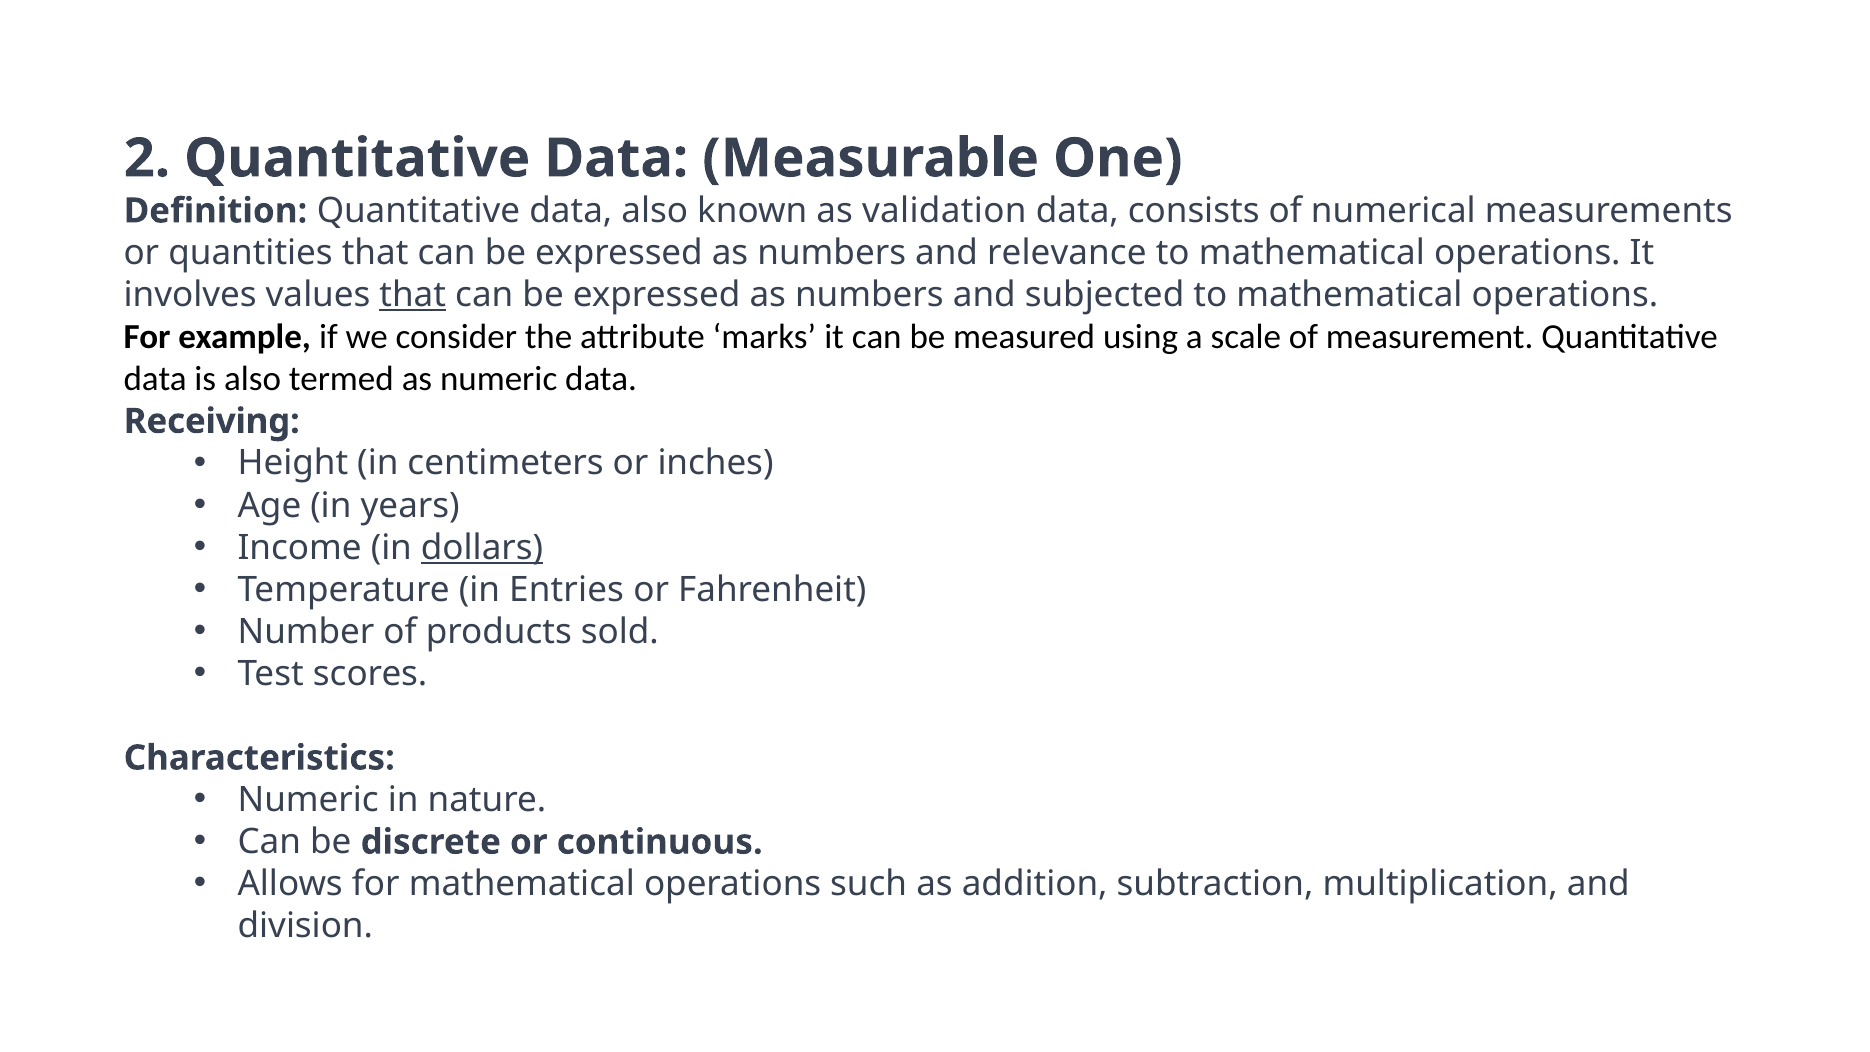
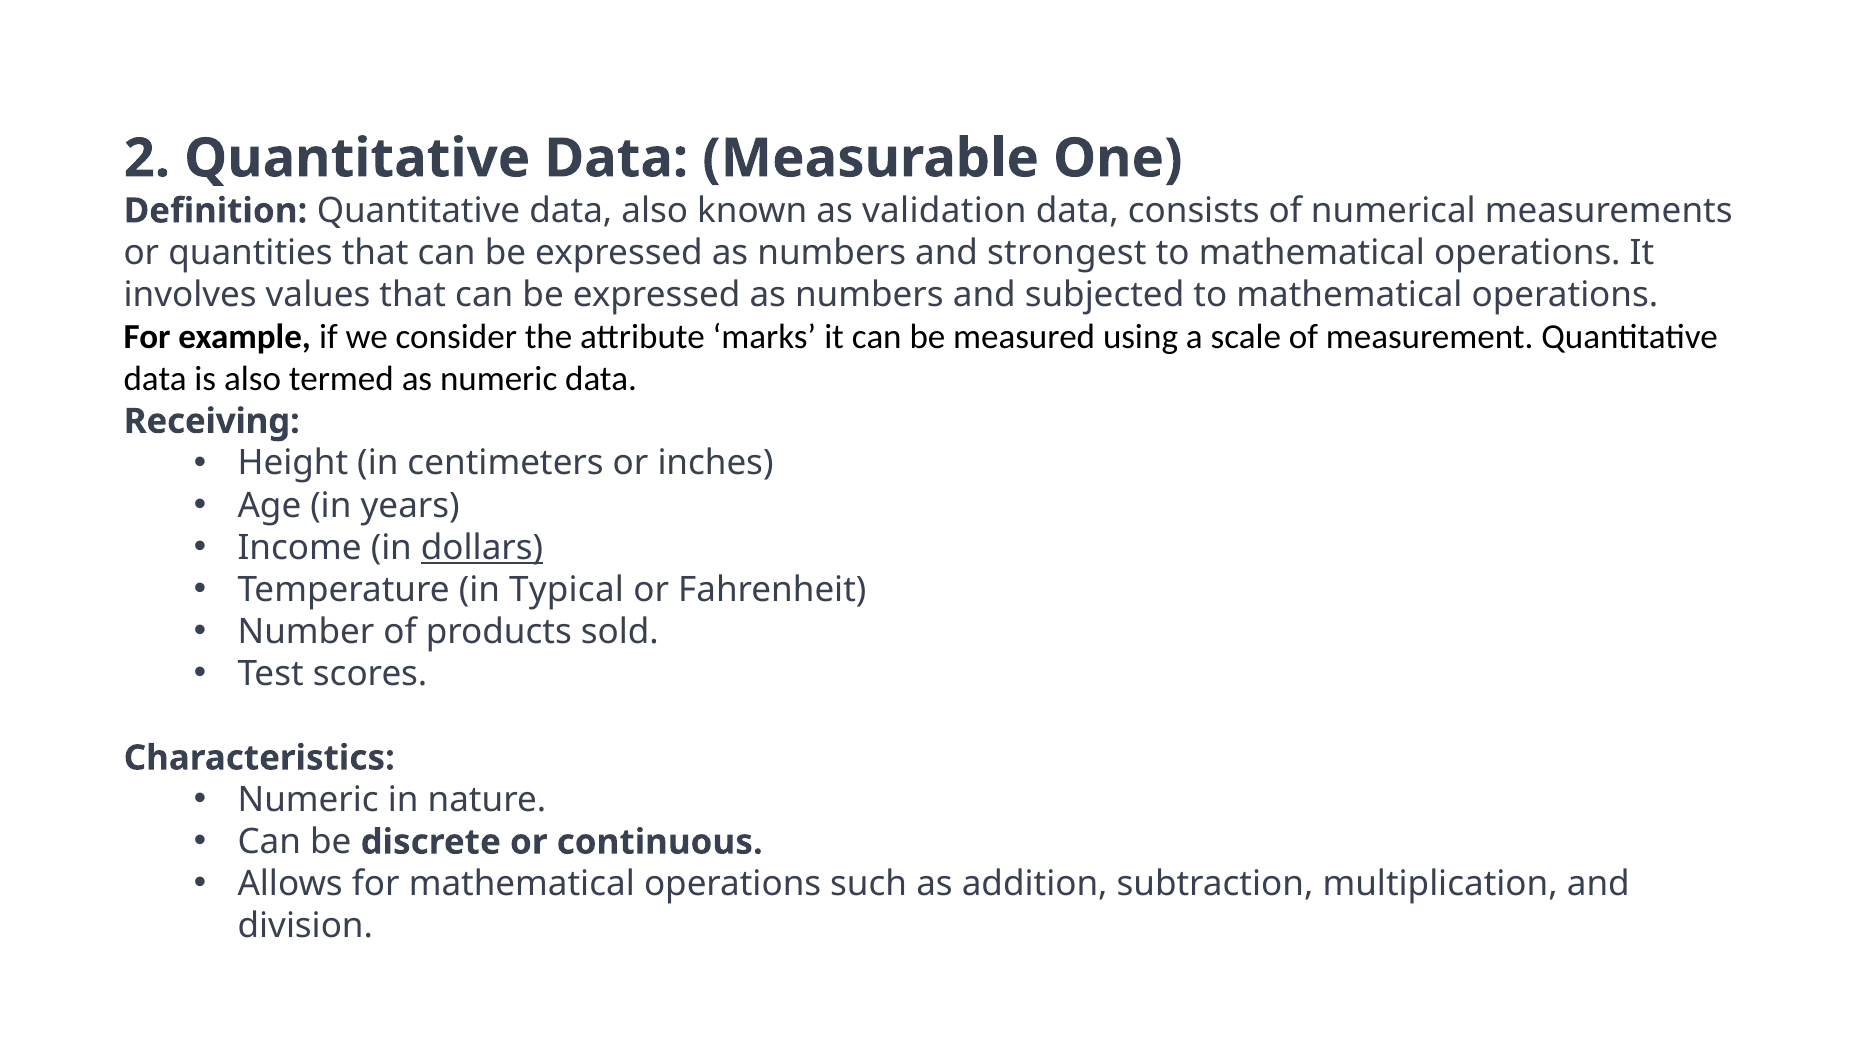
relevance: relevance -> strongest
that at (413, 295) underline: present -> none
Entries: Entries -> Typical
